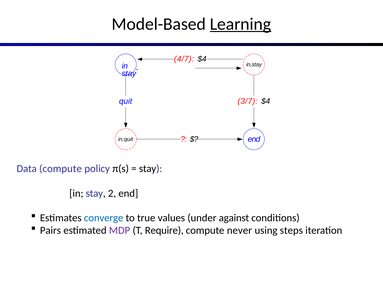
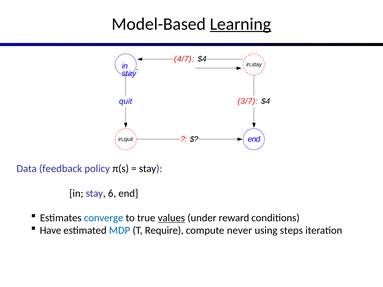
Data compute: compute -> feedback
2: 2 -> 6
values underline: none -> present
against: against -> reward
Pairs: Pairs -> Have
MDP colour: purple -> blue
